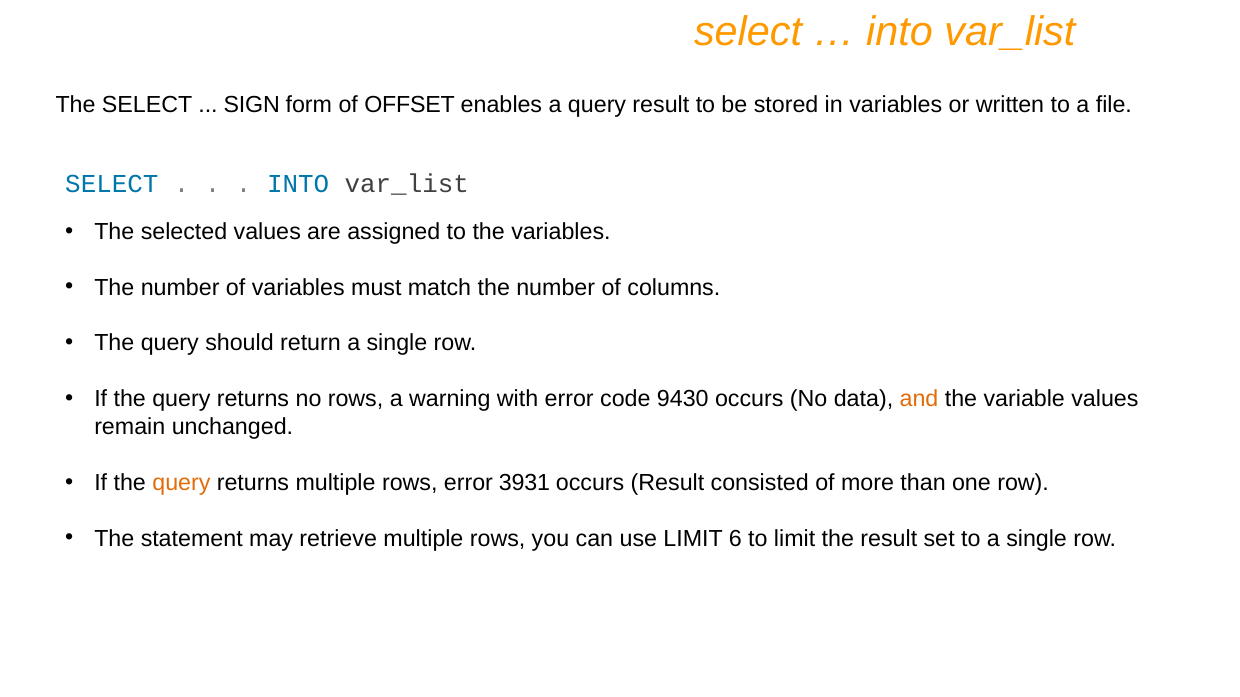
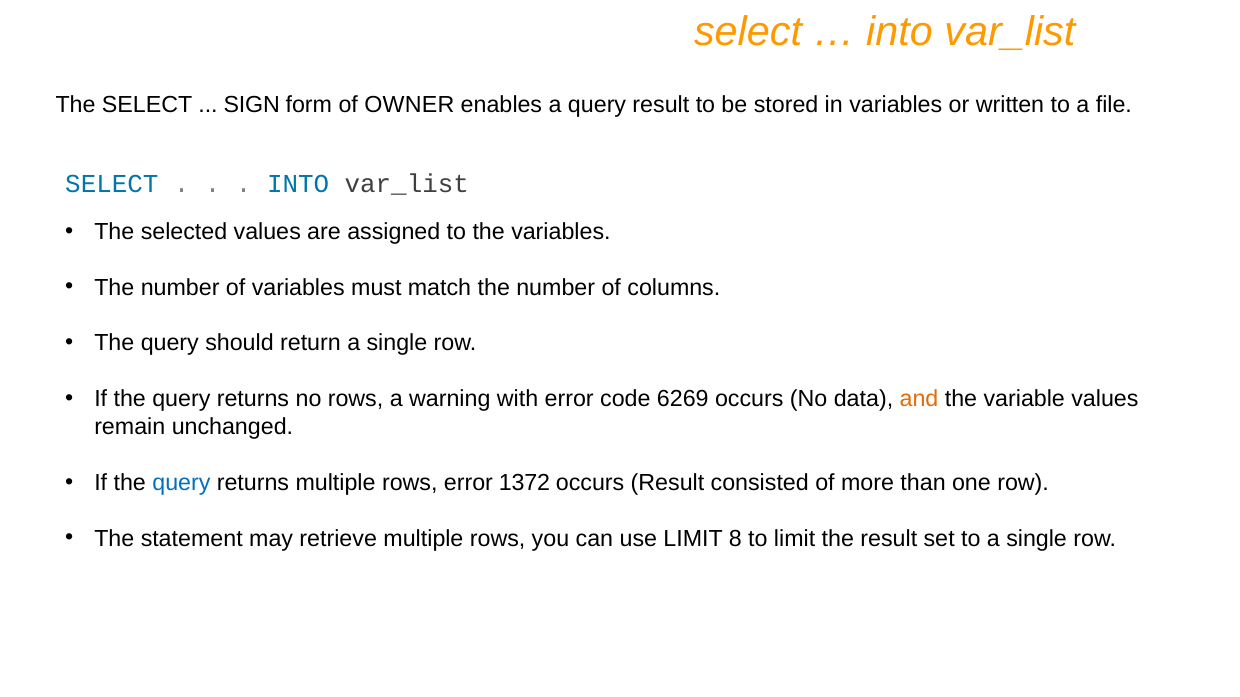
OFFSET: OFFSET -> OWNER
9430: 9430 -> 6269
query at (181, 483) colour: orange -> blue
3931: 3931 -> 1372
6: 6 -> 8
